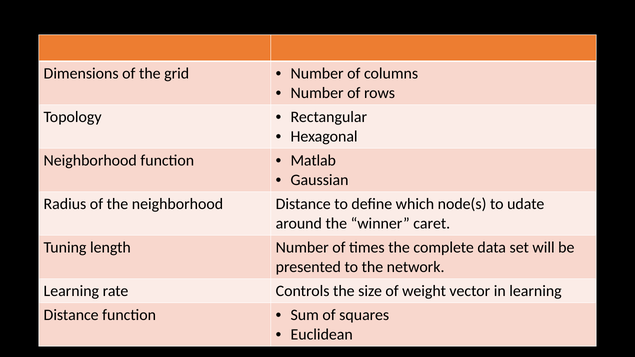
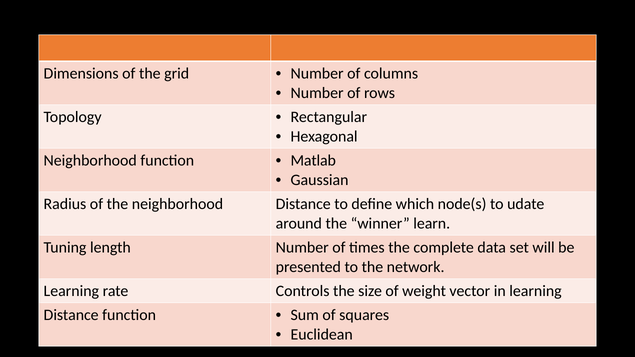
caret: caret -> learn
